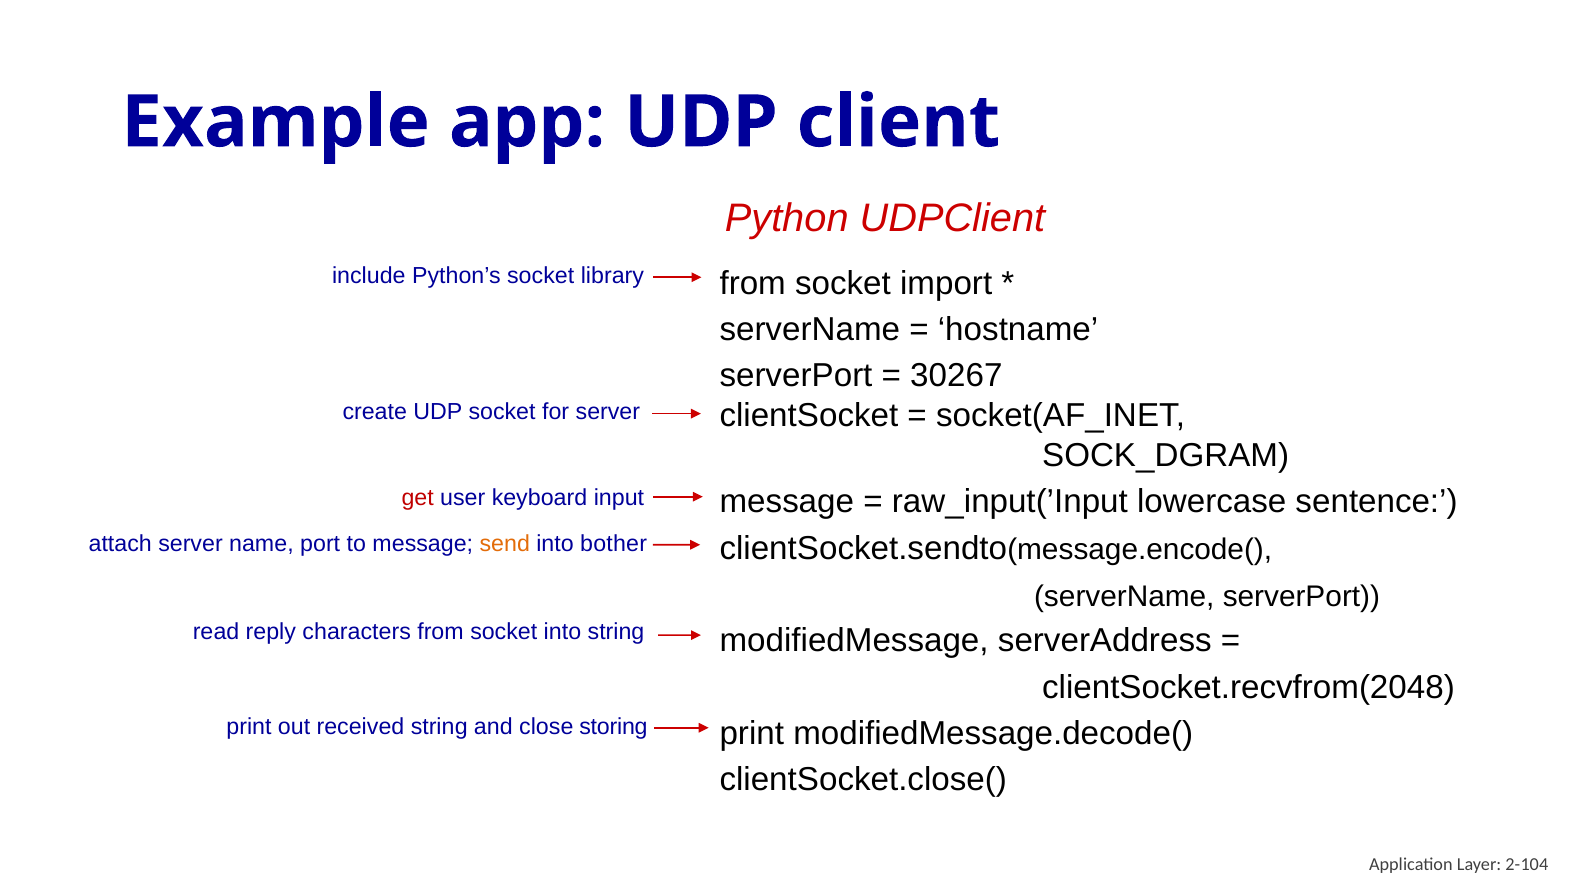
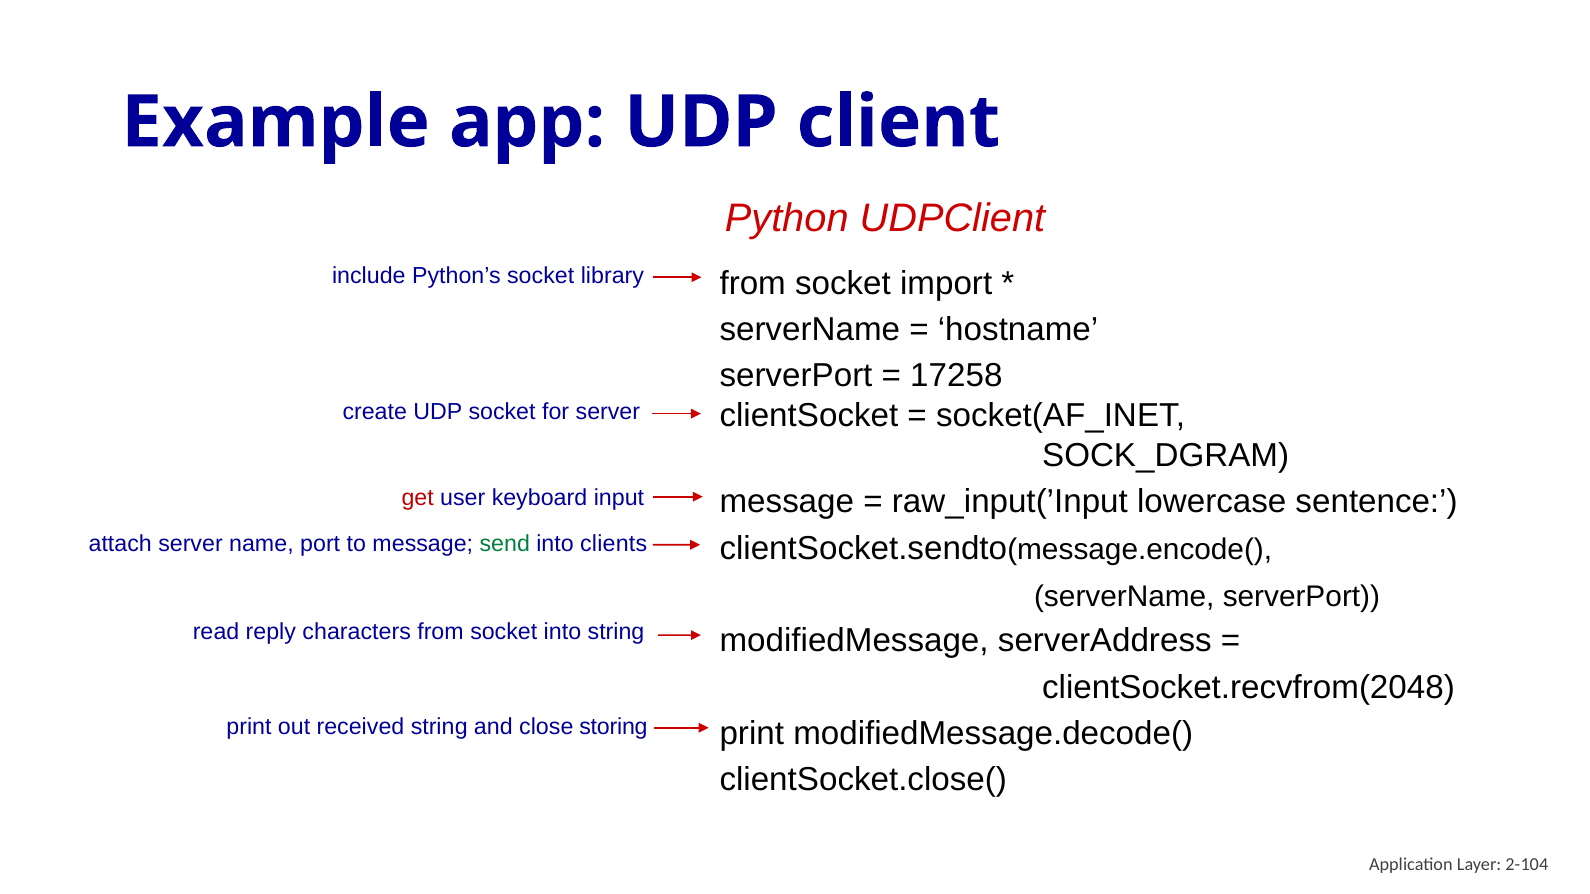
30267: 30267 -> 17258
send colour: orange -> green
bother: bother -> clients
